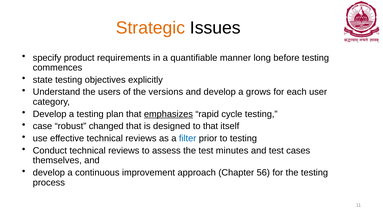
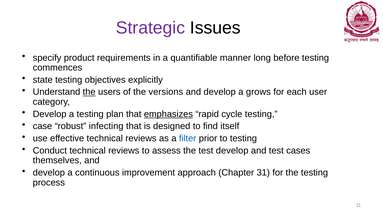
Strategic colour: orange -> purple
the at (89, 92) underline: none -> present
changed: changed -> infecting
to that: that -> find
test minutes: minutes -> develop
56: 56 -> 31
